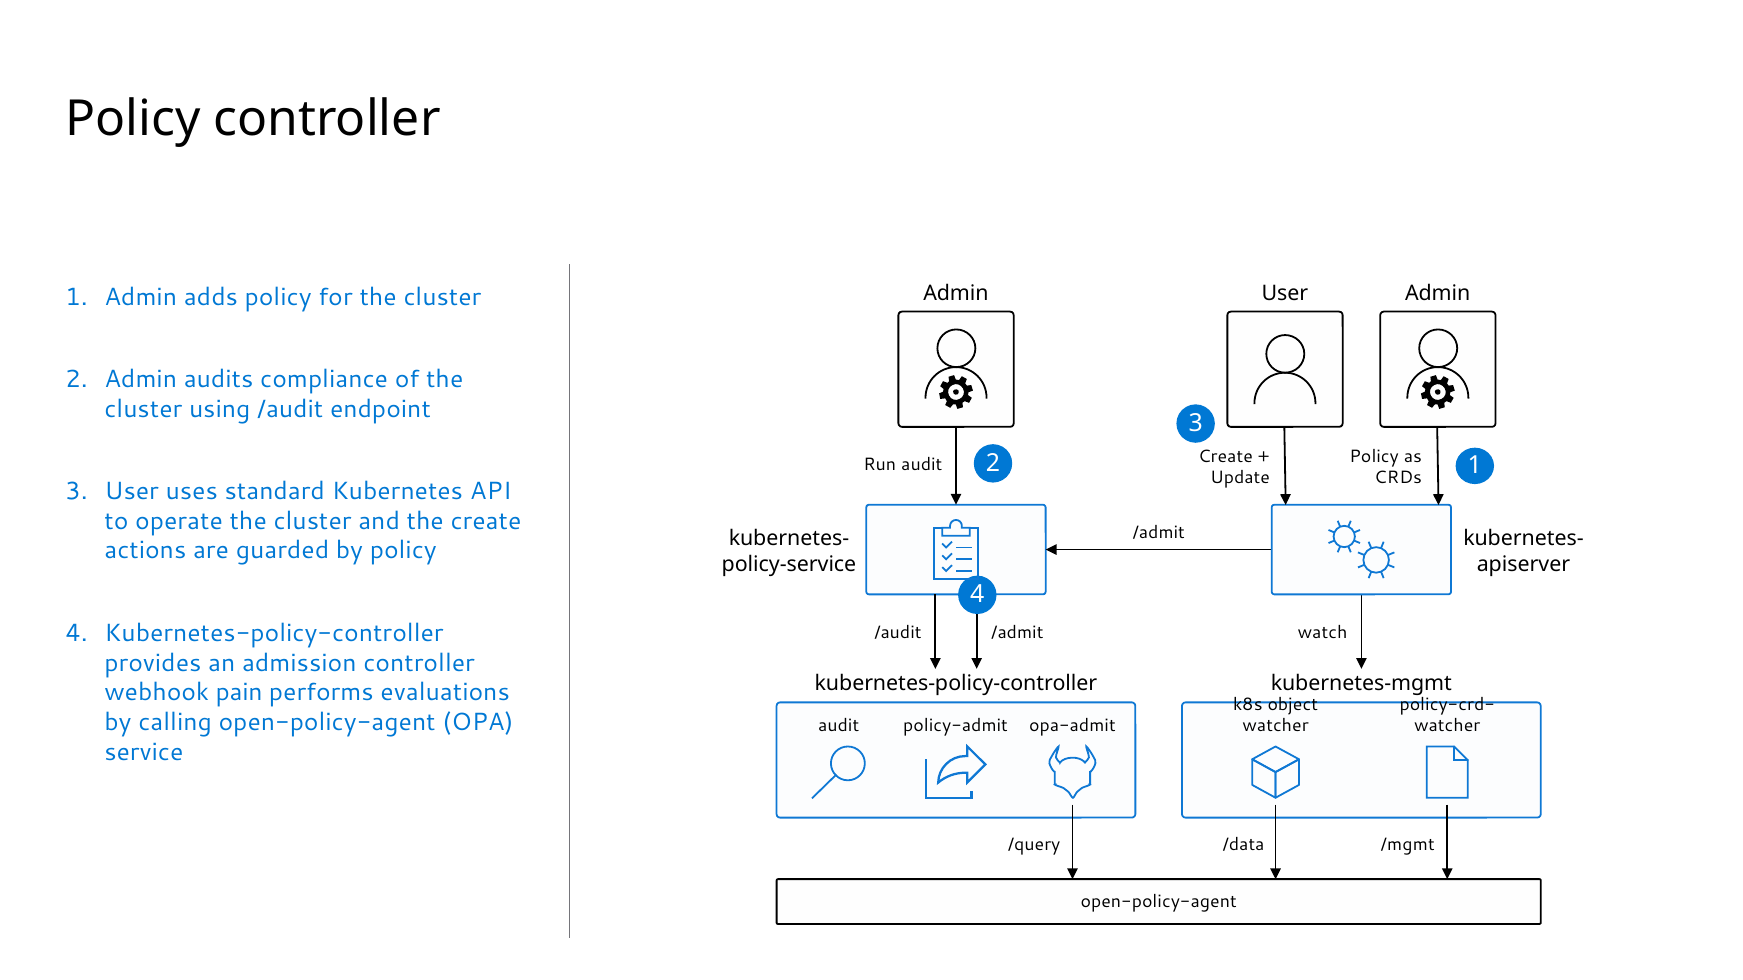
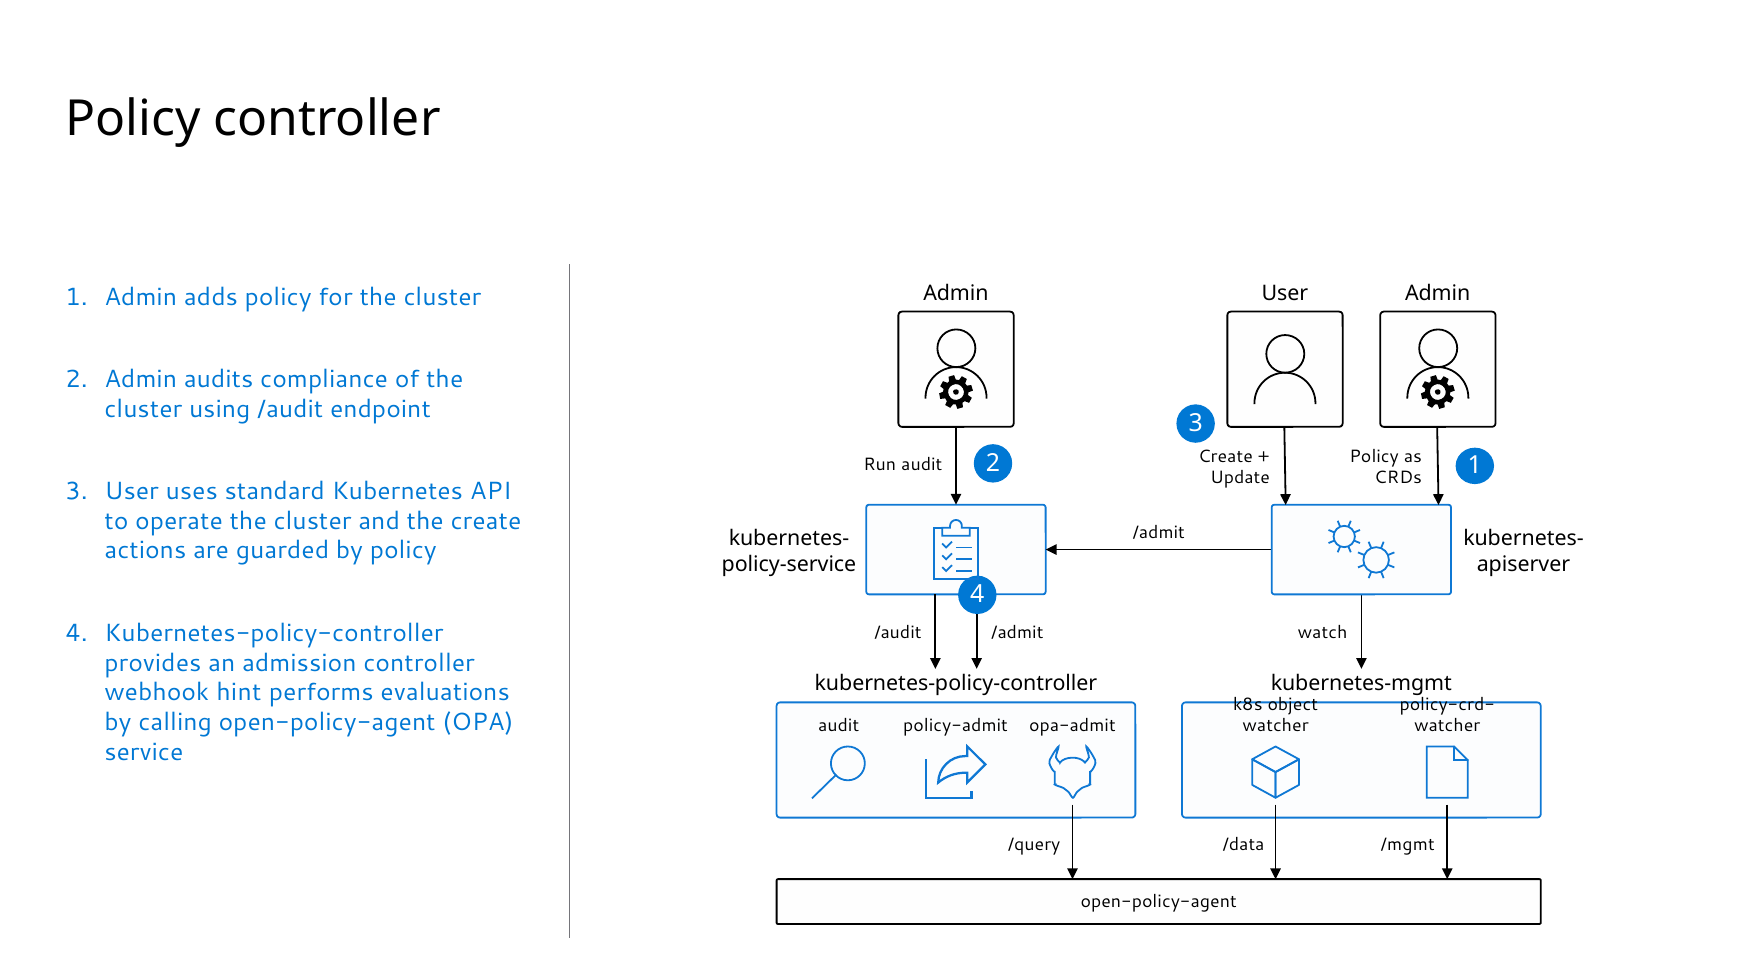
pain: pain -> hint
